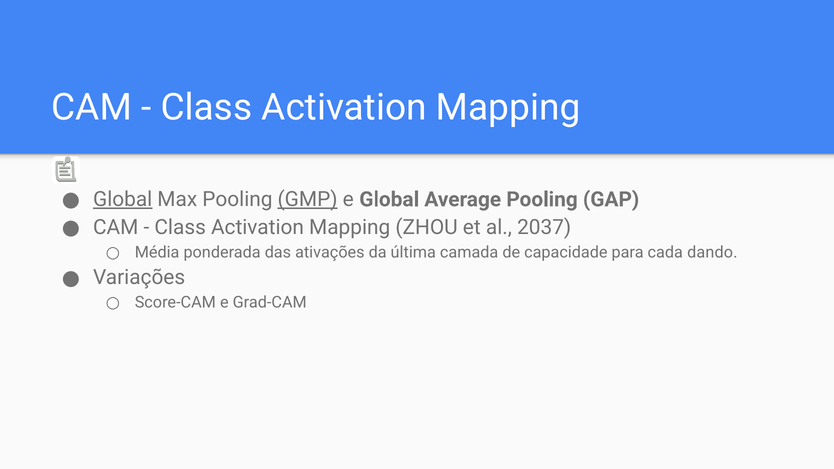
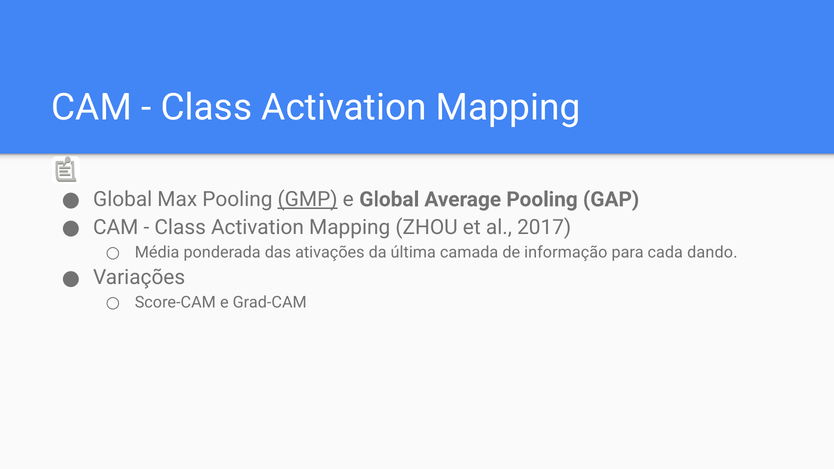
Global at (123, 199) underline: present -> none
2037: 2037 -> 2017
capacidade: capacidade -> informação
